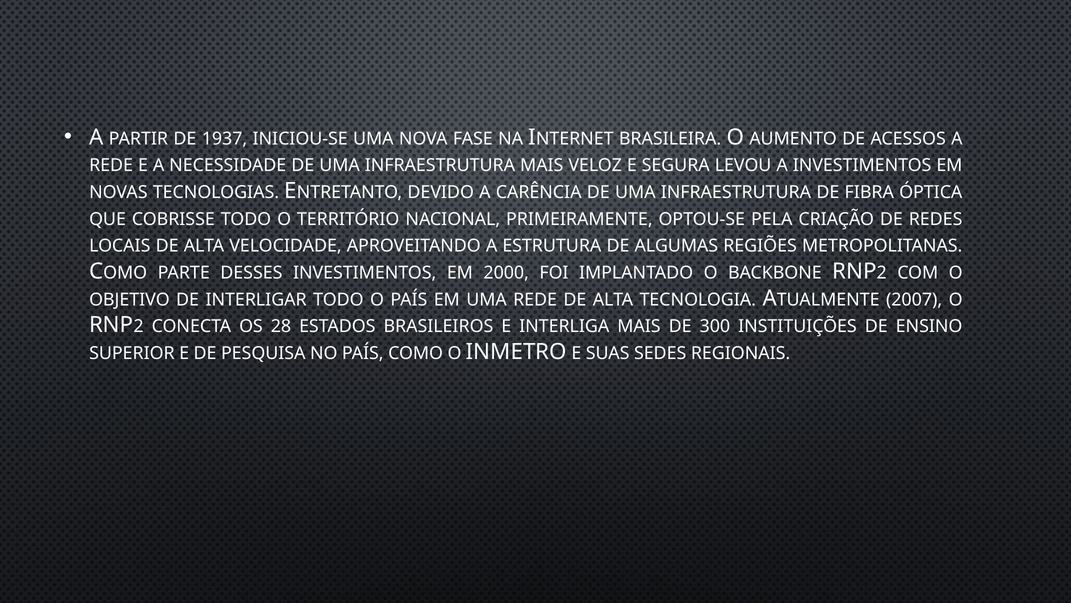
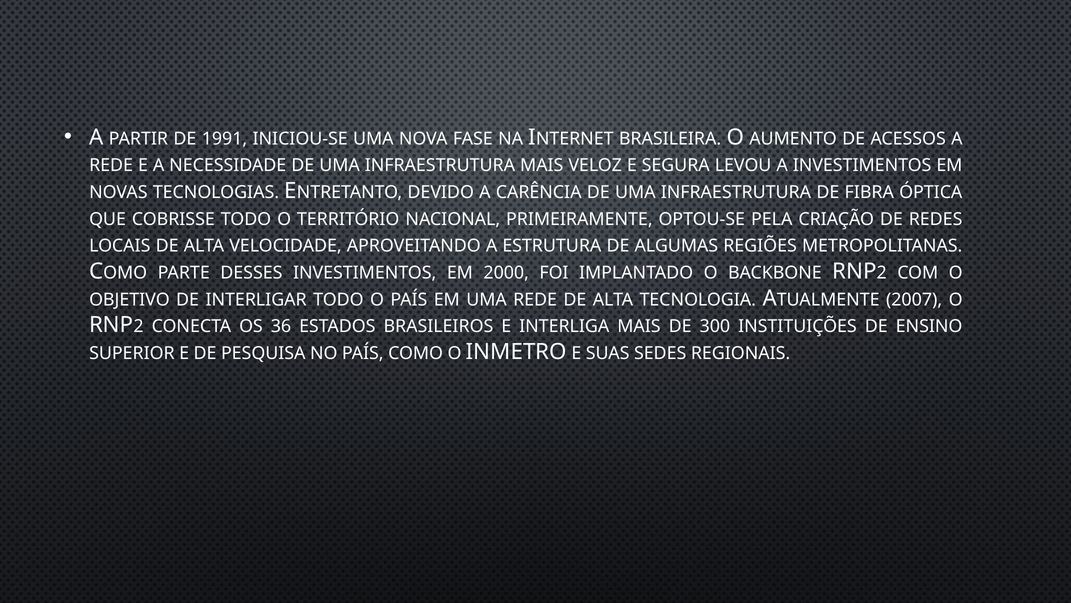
1937: 1937 -> 1991
28: 28 -> 36
